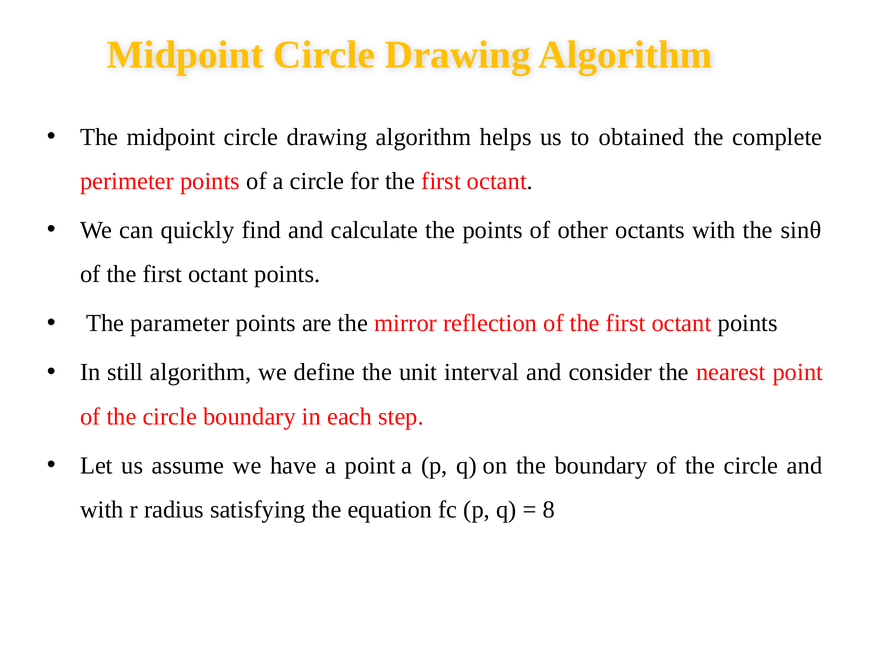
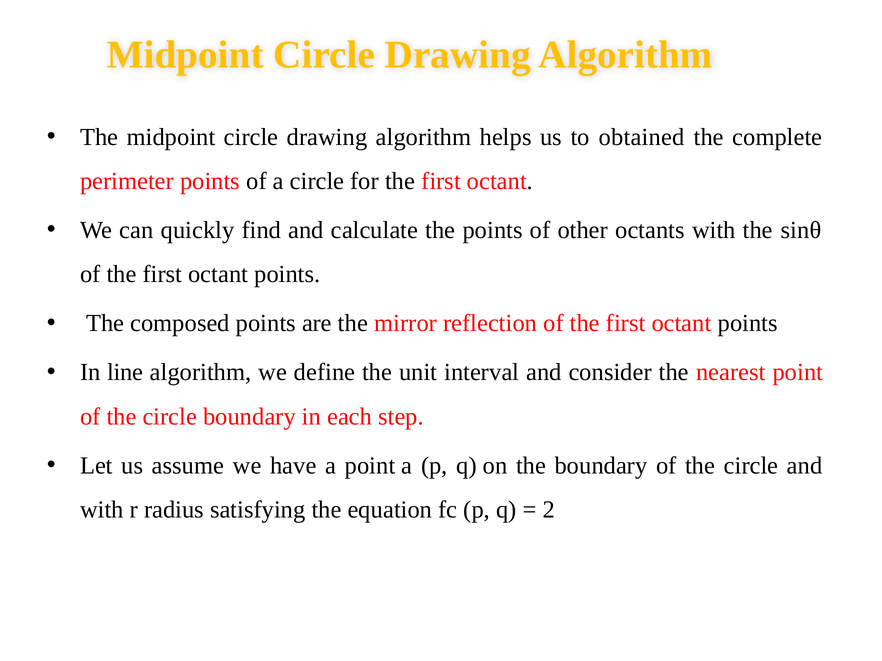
parameter: parameter -> composed
still: still -> line
8: 8 -> 2
